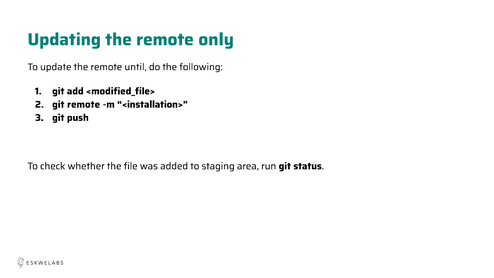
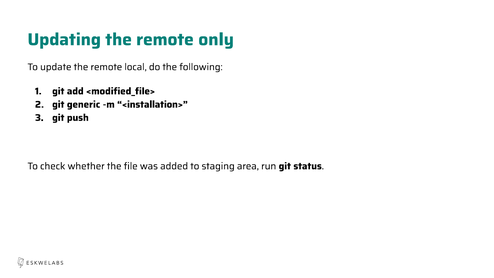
until: until -> local
git remote: remote -> generic
